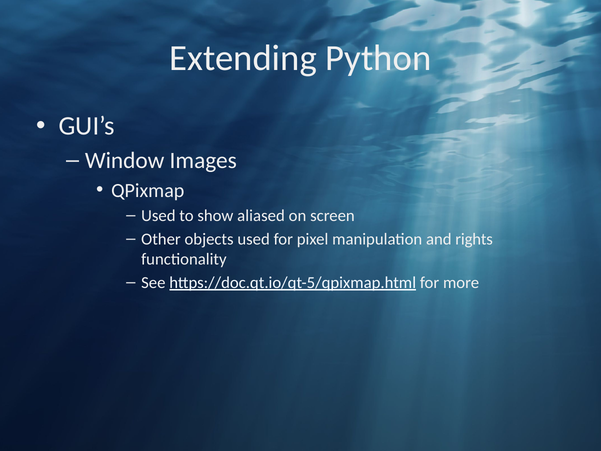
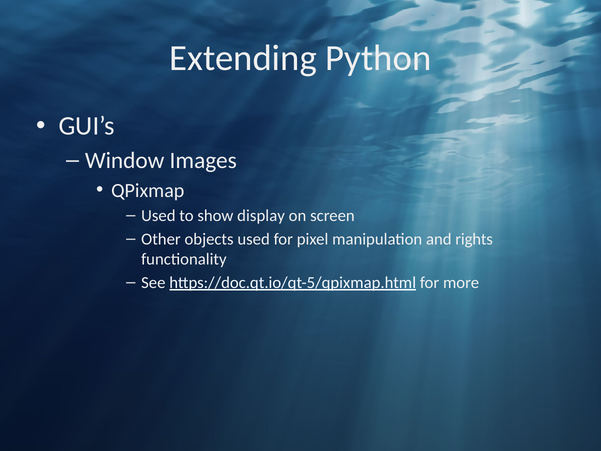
aliased: aliased -> display
